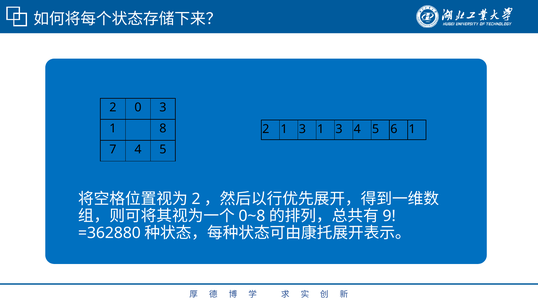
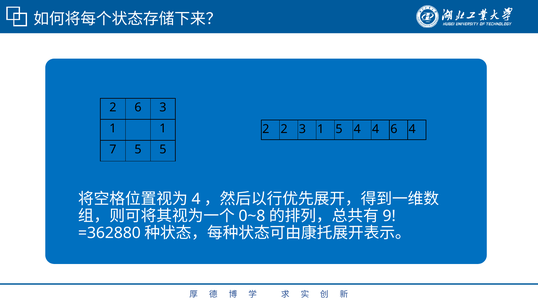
2 0: 0 -> 6
1 8: 8 -> 1
2 1: 1 -> 2
3 1 3: 3 -> 5
5 at (376, 129): 5 -> 4
6 1: 1 -> 4
7 4: 4 -> 5
2 at (196, 199): 2 -> 4
